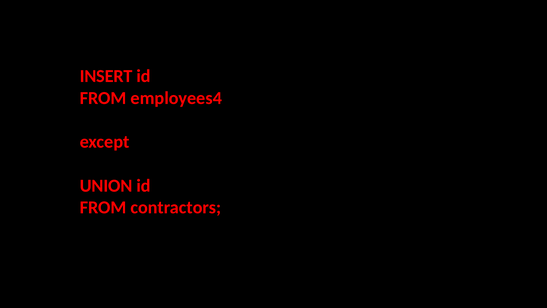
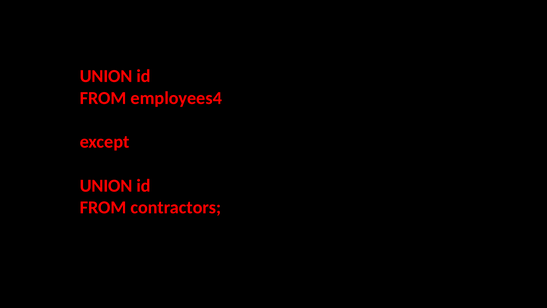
INSERT at (106, 76): INSERT -> UNION
